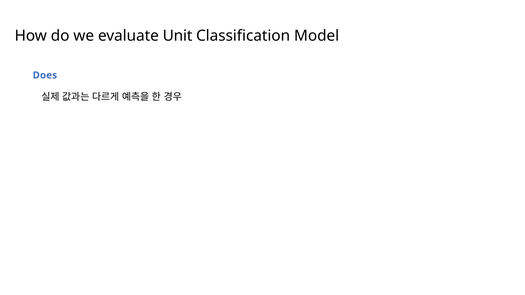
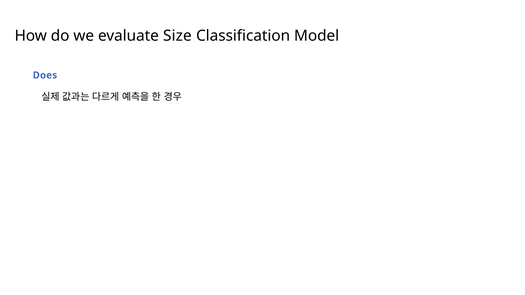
Unit: Unit -> Size
